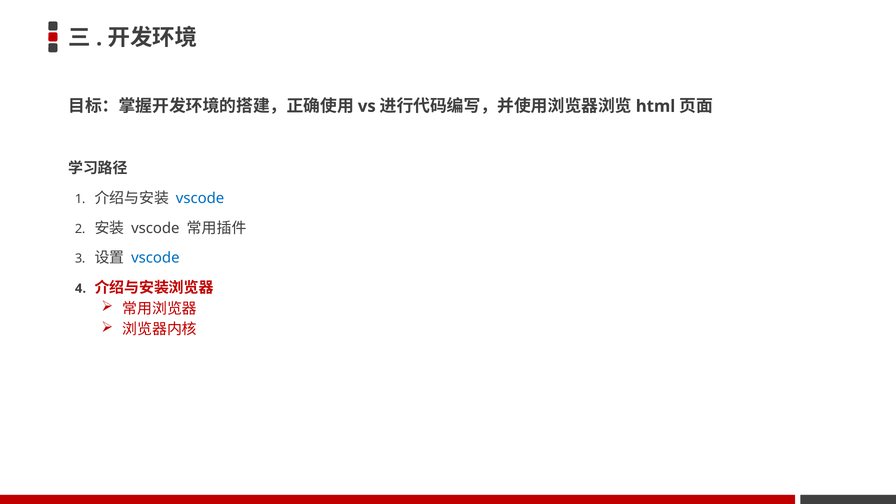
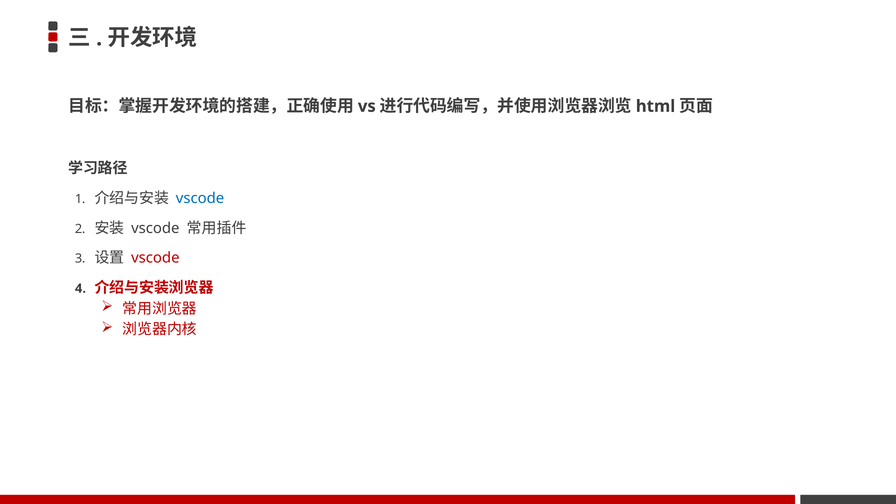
vscode at (155, 258) colour: blue -> red
